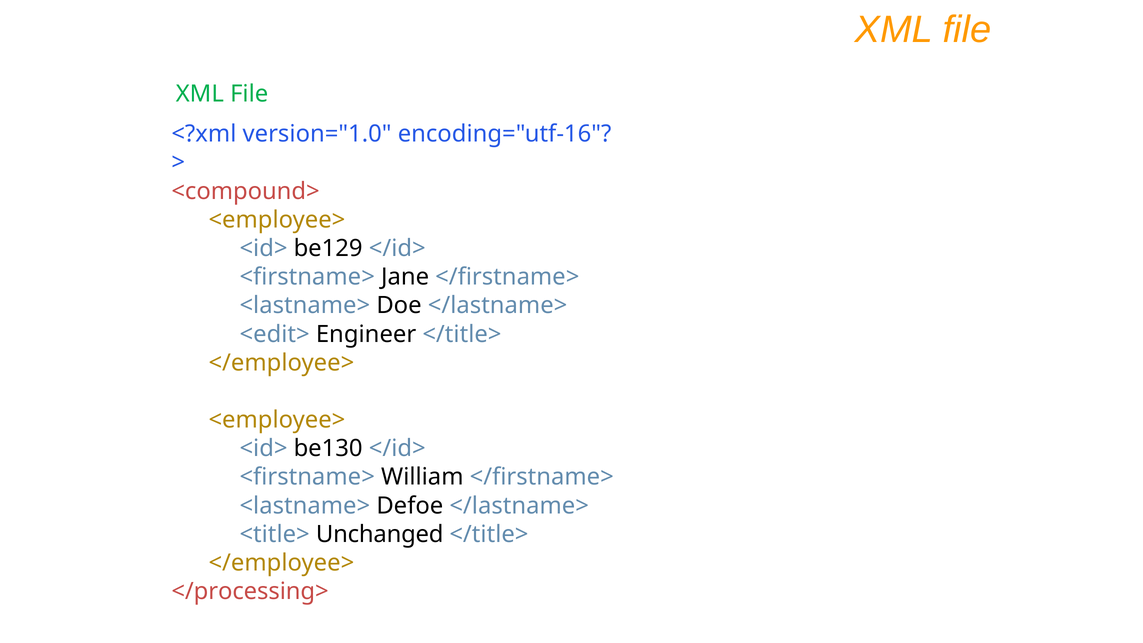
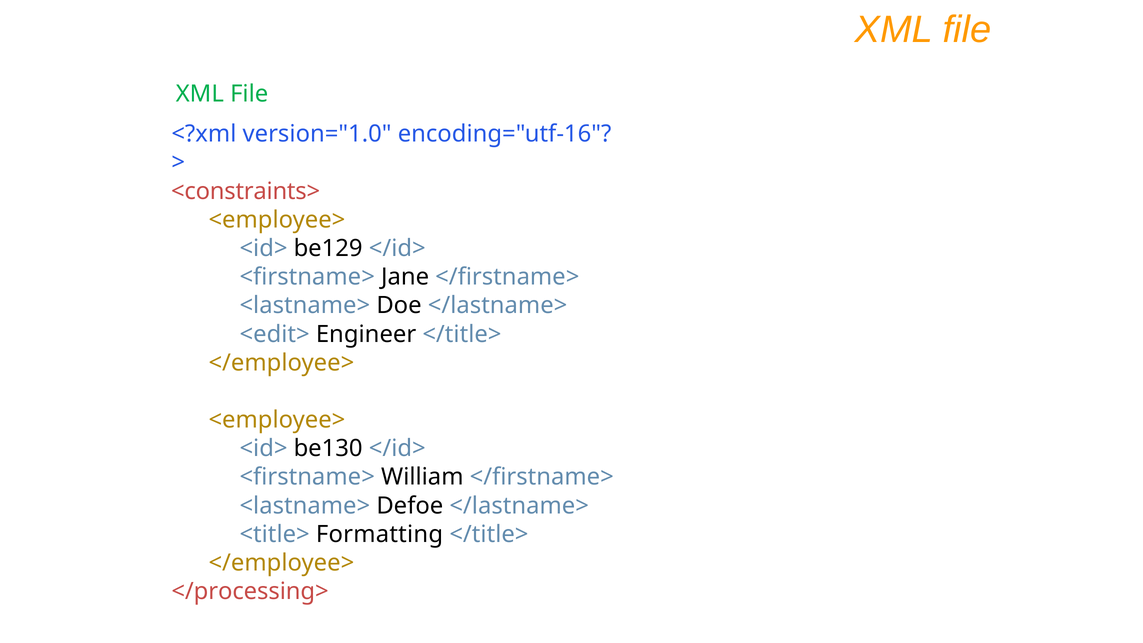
<compound>: <compound> -> <constraints>
Unchanged: Unchanged -> Formatting
